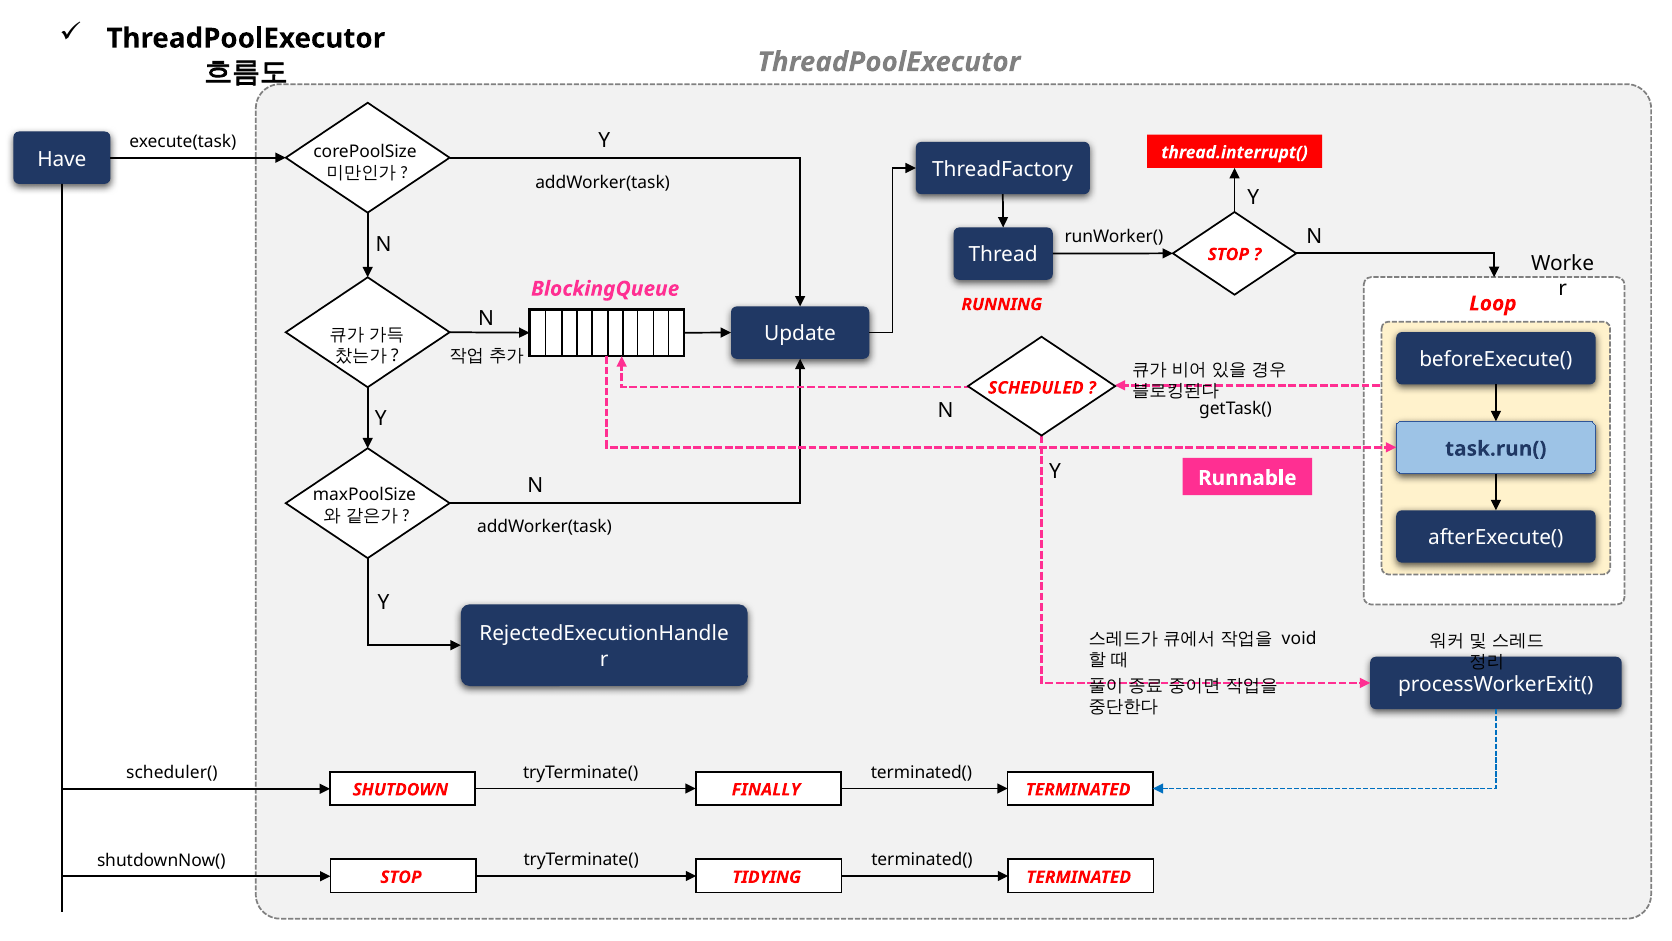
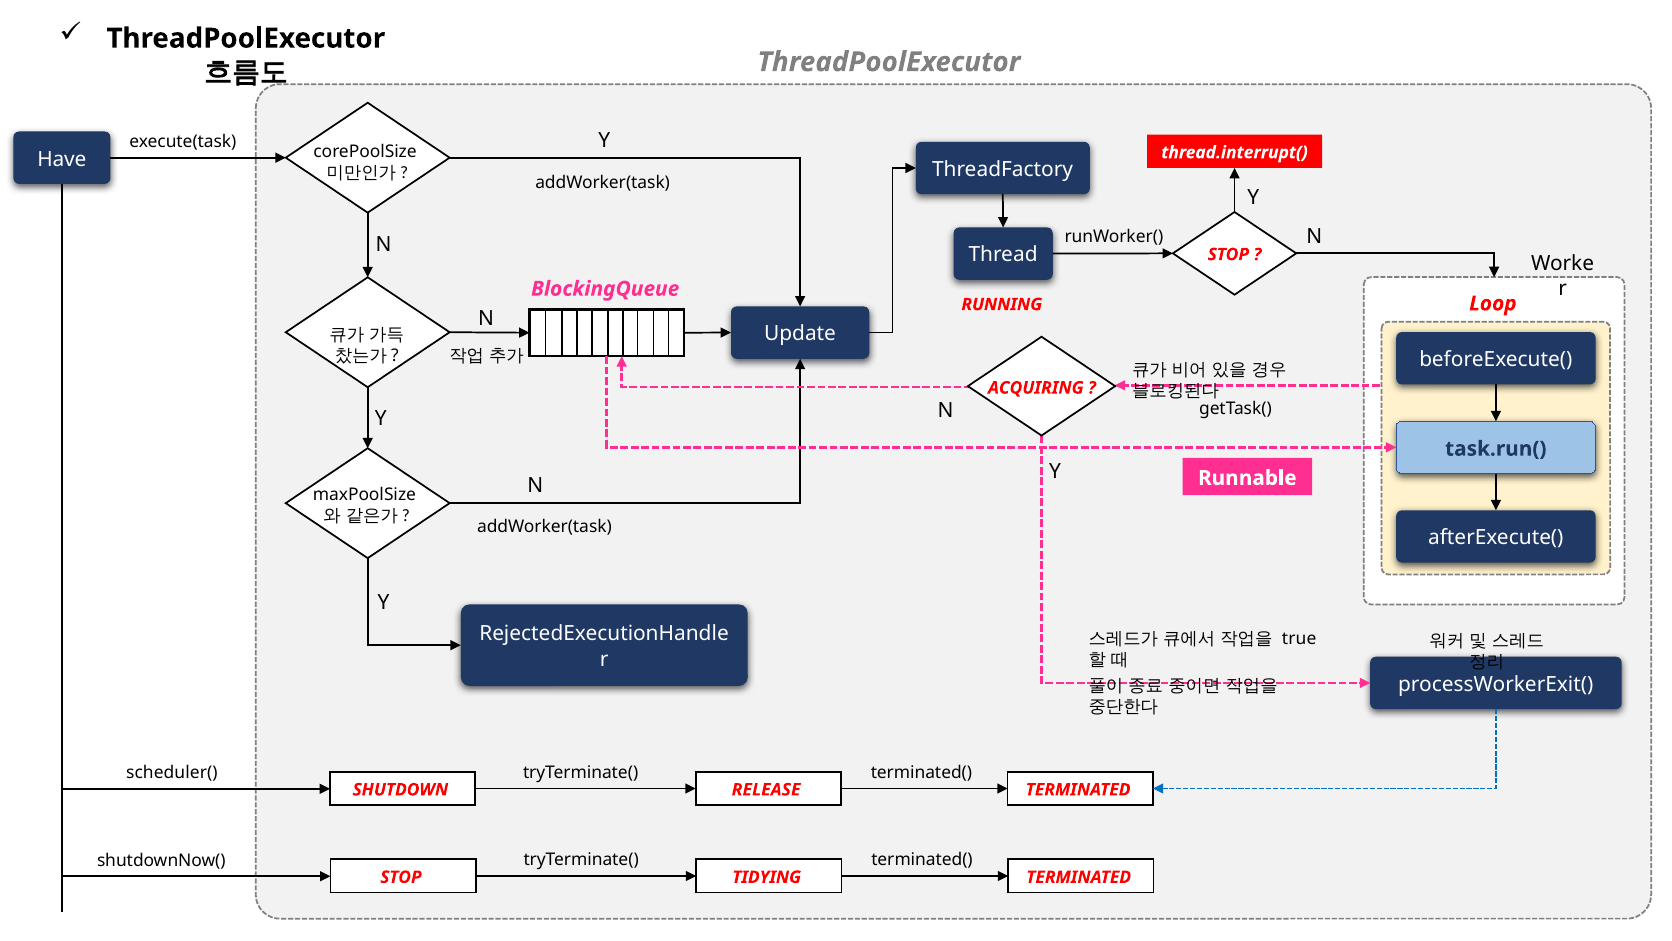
SCHEDULED: SCHEDULED -> ACQUIRING
void: void -> true
FINALLY: FINALLY -> RELEASE
